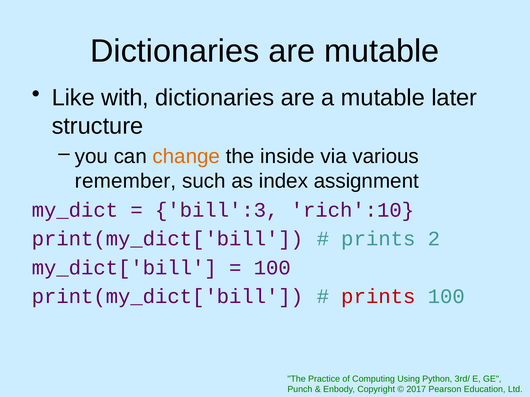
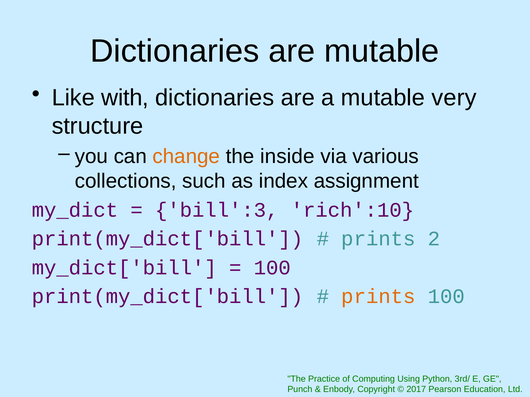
later: later -> very
remember: remember -> collections
prints at (378, 297) colour: red -> orange
